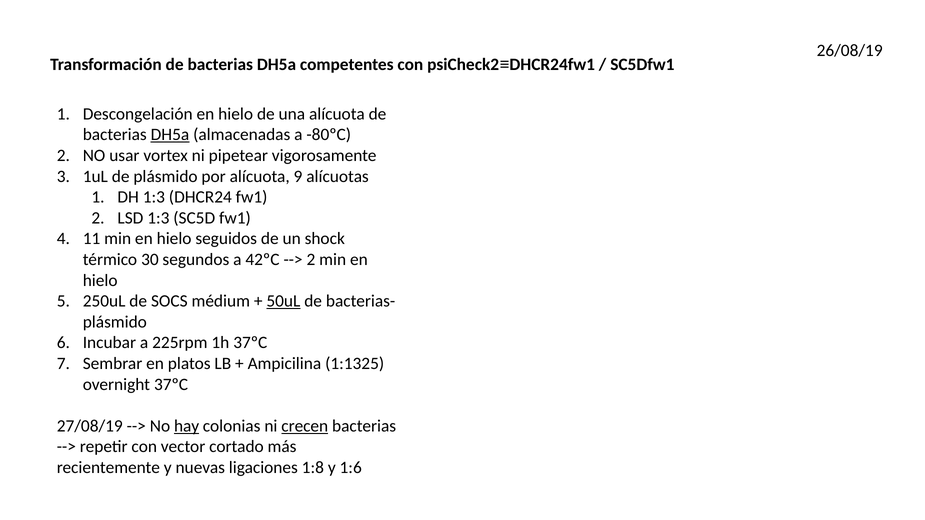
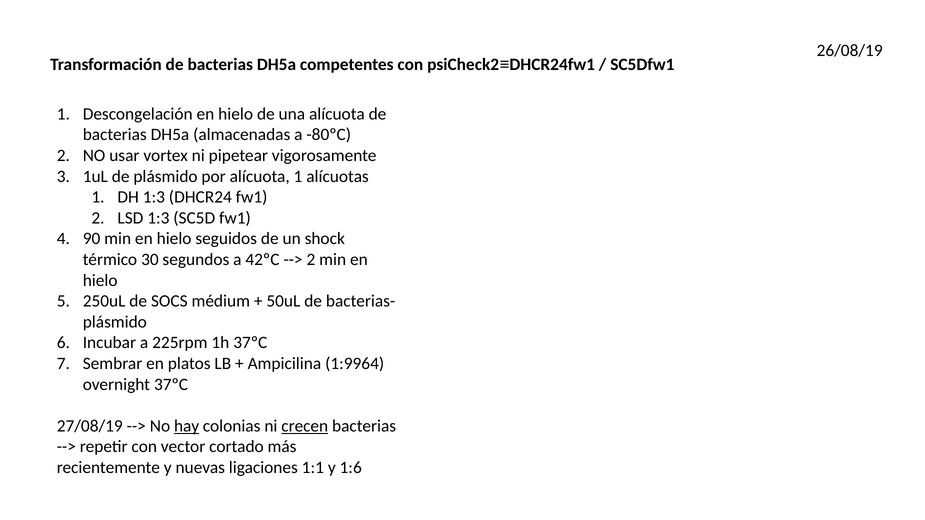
DH5a at (170, 135) underline: present -> none
alícuota 9: 9 -> 1
11: 11 -> 90
50uL underline: present -> none
1:1325: 1:1325 -> 1:9964
1:8: 1:8 -> 1:1
